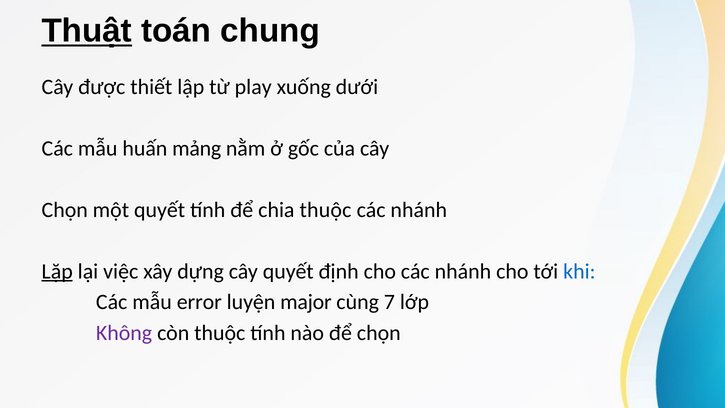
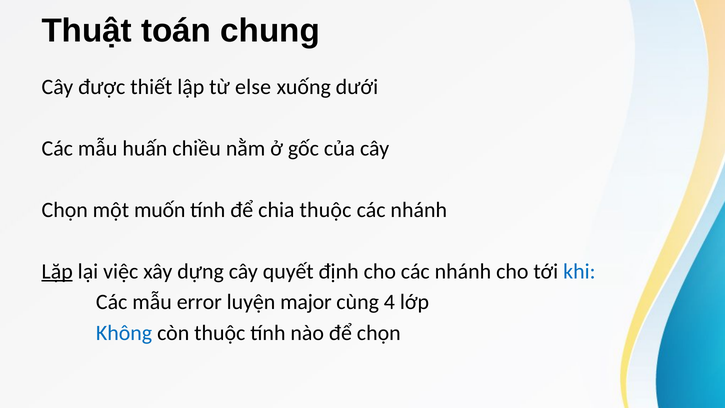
Thuật underline: present -> none
play: play -> else
mảng: mảng -> chiều
một quyết: quyết -> muốn
7: 7 -> 4
Không colour: purple -> blue
